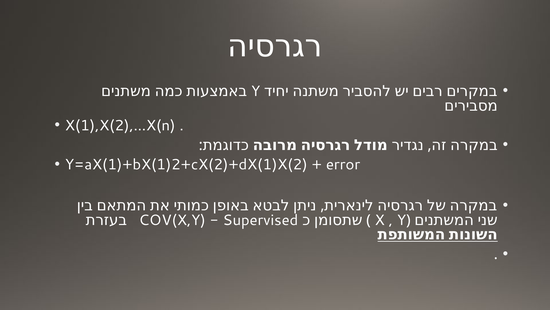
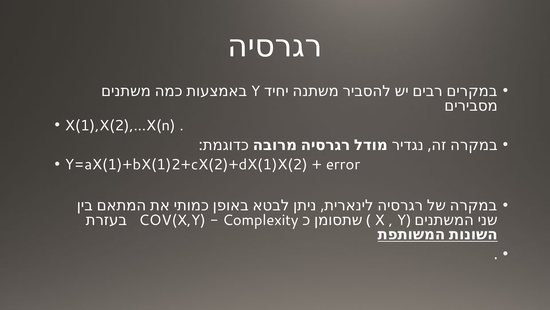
Supervised: Supervised -> Complexity
